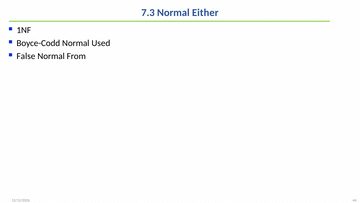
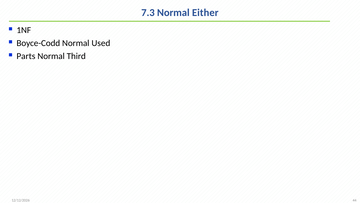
False: False -> Parts
From: From -> Third
